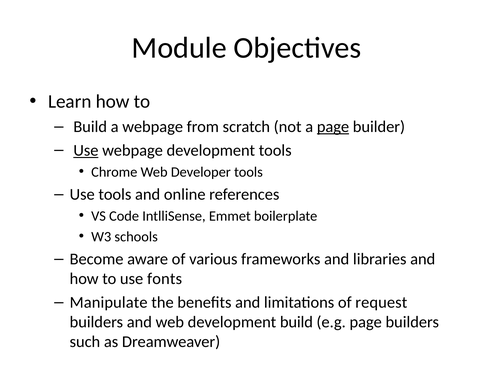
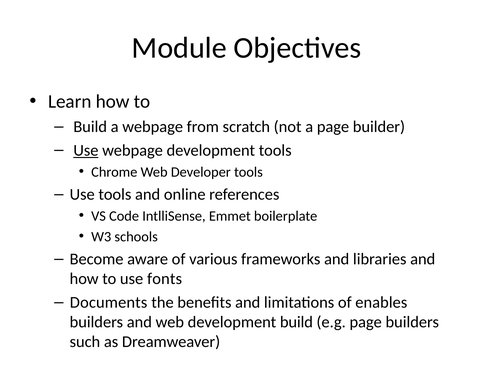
page at (333, 127) underline: present -> none
Manipulate: Manipulate -> Documents
request: request -> enables
